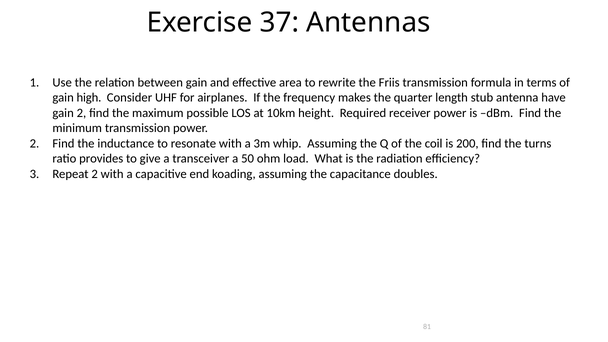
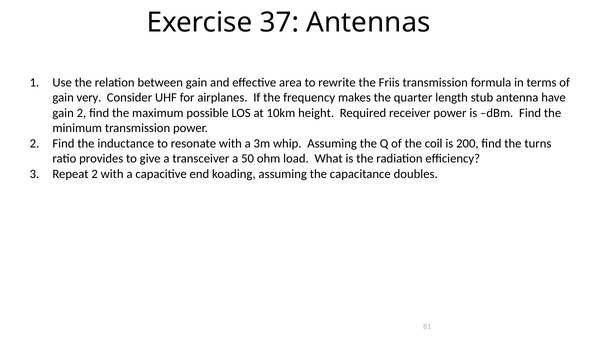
high: high -> very
